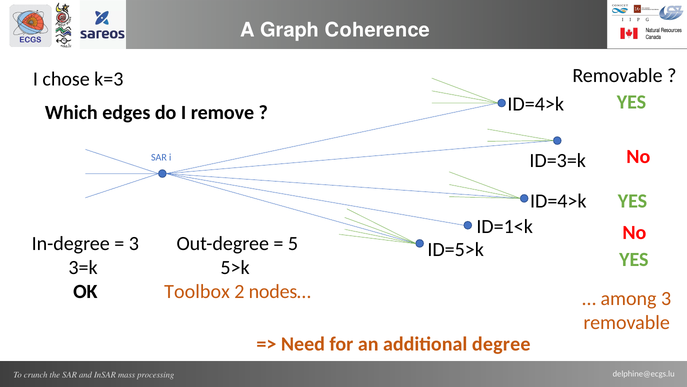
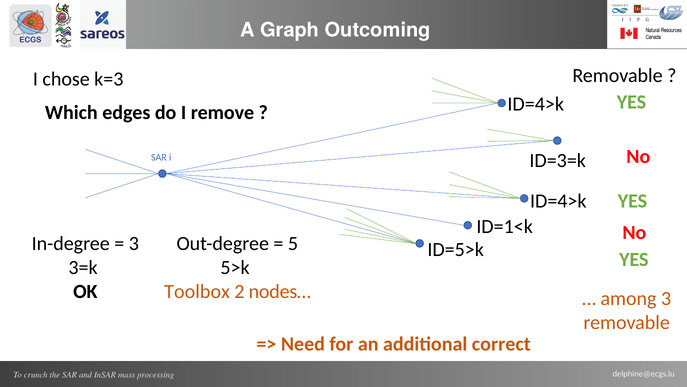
Coherence: Coherence -> Outcoming
degree: degree -> correct
